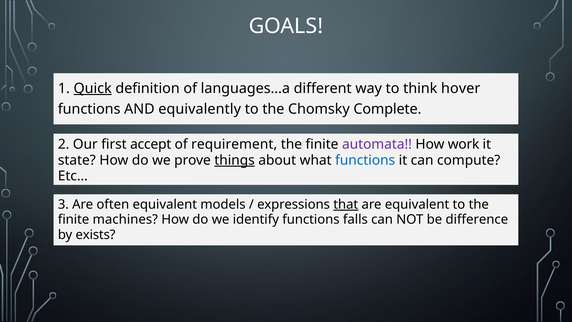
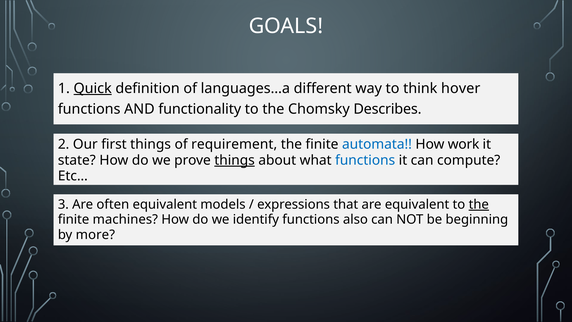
equivalently: equivalently -> functionality
Complete: Complete -> Describes
first accept: accept -> things
automata colour: purple -> blue
that underline: present -> none
the at (479, 204) underline: none -> present
falls: falls -> also
difference: difference -> beginning
exists: exists -> more
